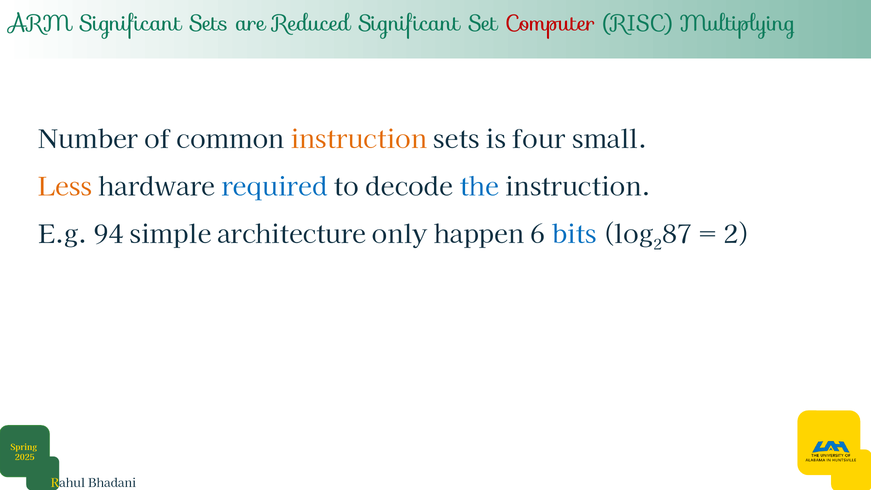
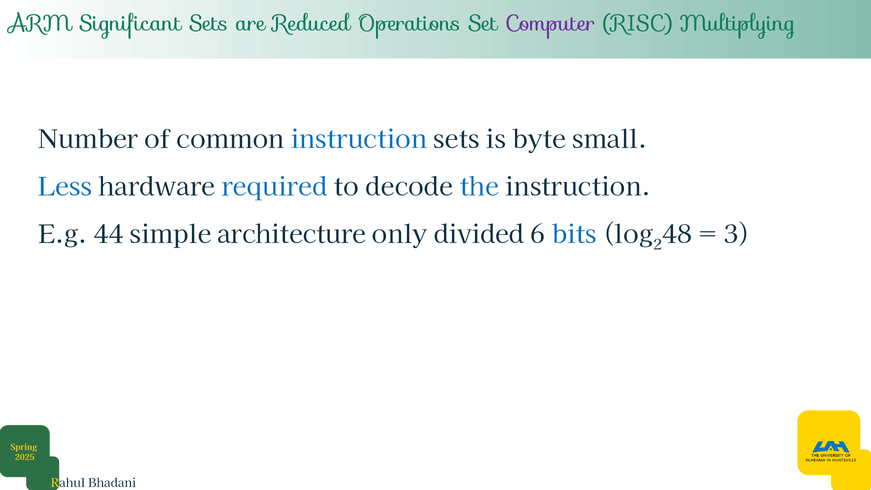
Reduced Significant: Significant -> Operations
Computer colour: red -> purple
instruction at (359, 140) colour: orange -> blue
four: four -> byte
Less colour: orange -> blue
94: 94 -> 44
happen: happen -> divided
87: 87 -> 48
2 at (737, 235): 2 -> 3
